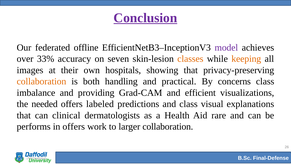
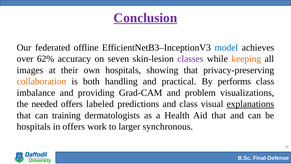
model colour: purple -> blue
33%: 33% -> 62%
classes colour: orange -> purple
concerns: concerns -> performs
efficient: efficient -> problem
explanations underline: none -> present
clinical: clinical -> training
Aid rare: rare -> that
performs at (34, 126): performs -> hospitals
larger collaboration: collaboration -> synchronous
